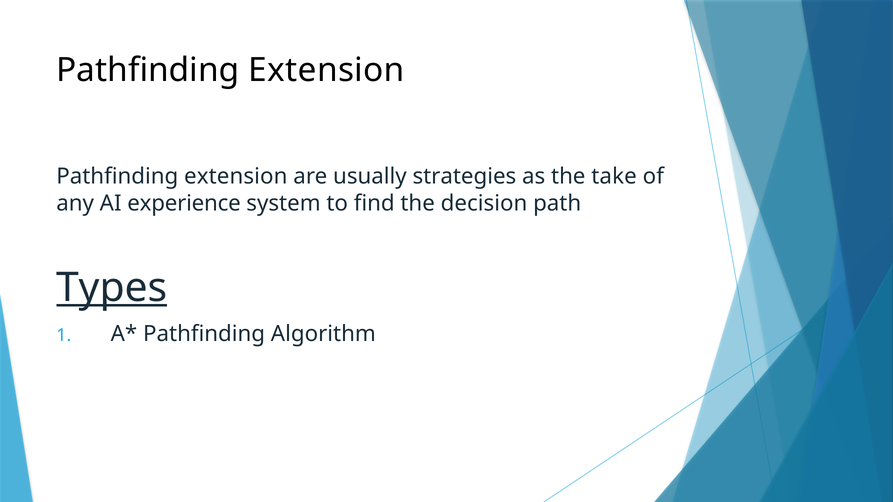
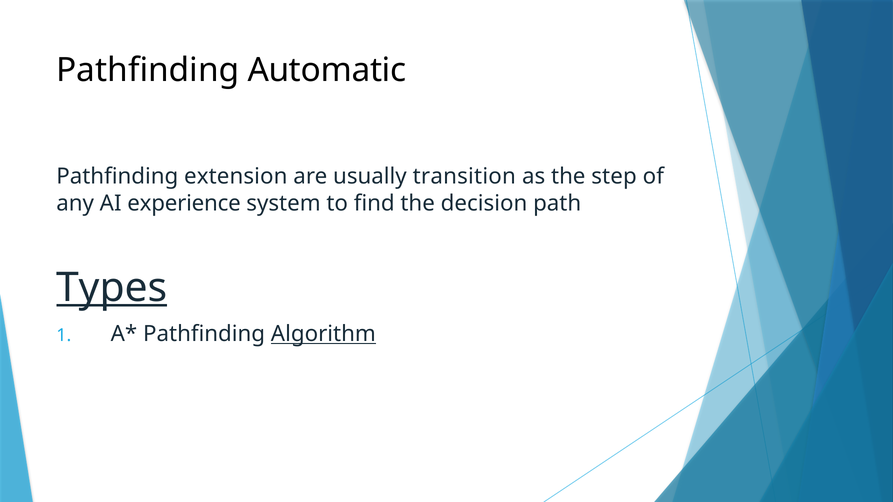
Extension at (327, 70): Extension -> Automatic
strategies: strategies -> transition
take: take -> step
Algorithm underline: none -> present
